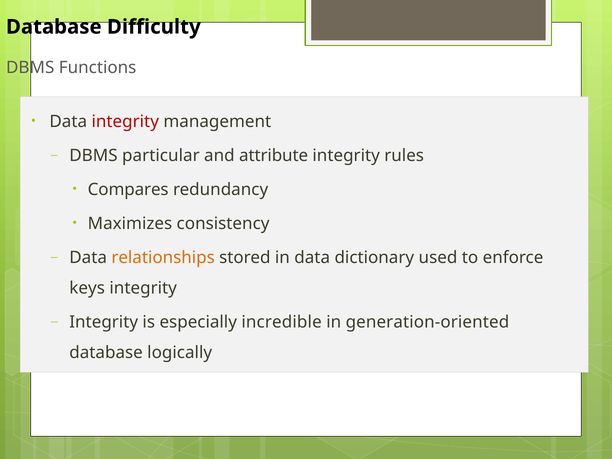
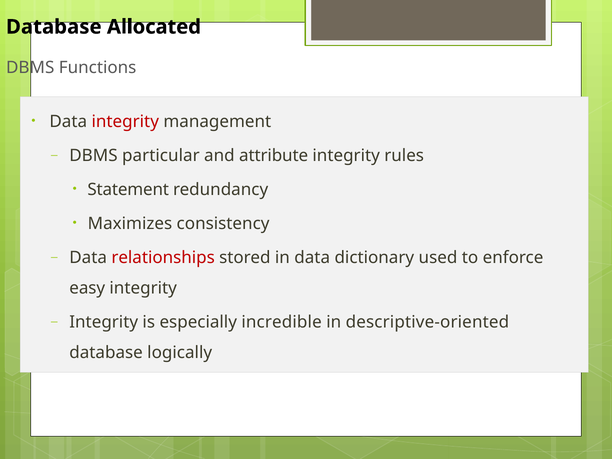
Difficulty: Difficulty -> Allocated
Compares: Compares -> Statement
relationships colour: orange -> red
keys: keys -> easy
generation-oriented: generation-oriented -> descriptive-oriented
